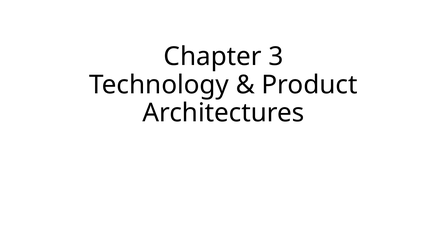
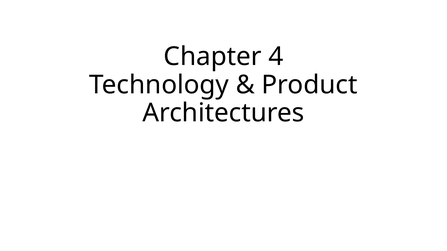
3: 3 -> 4
